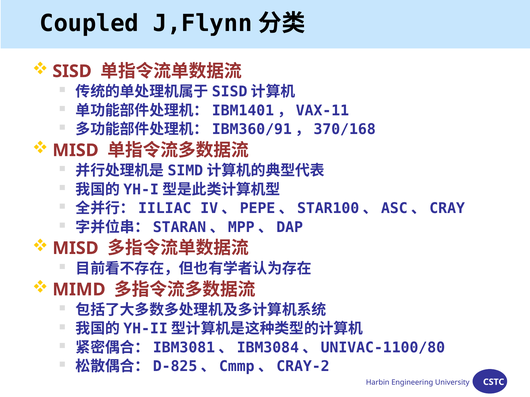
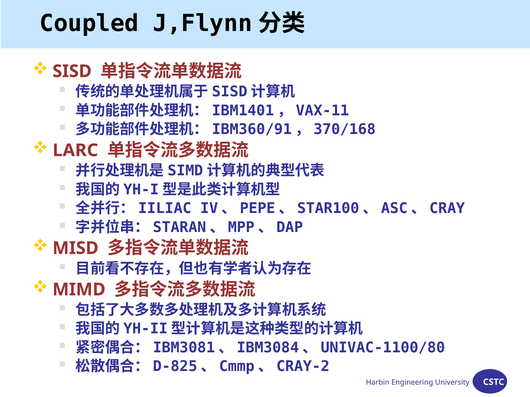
MISD at (75, 150): MISD -> LARC
